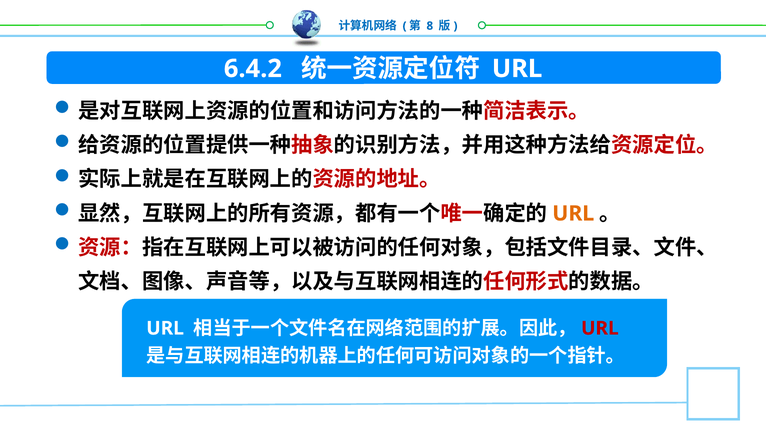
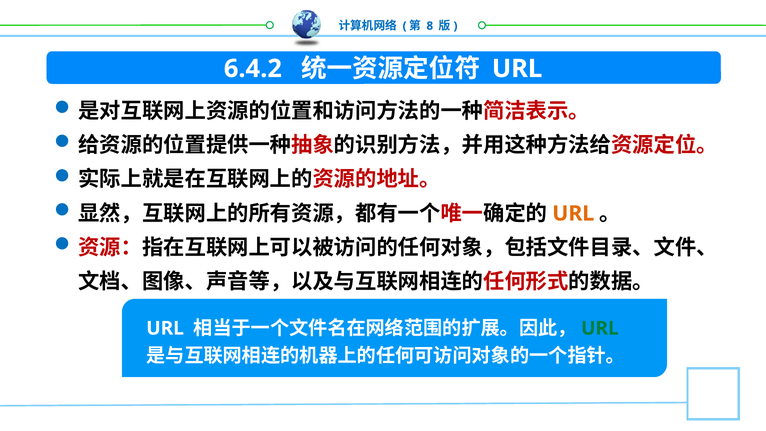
URL at (600, 328) colour: red -> green
